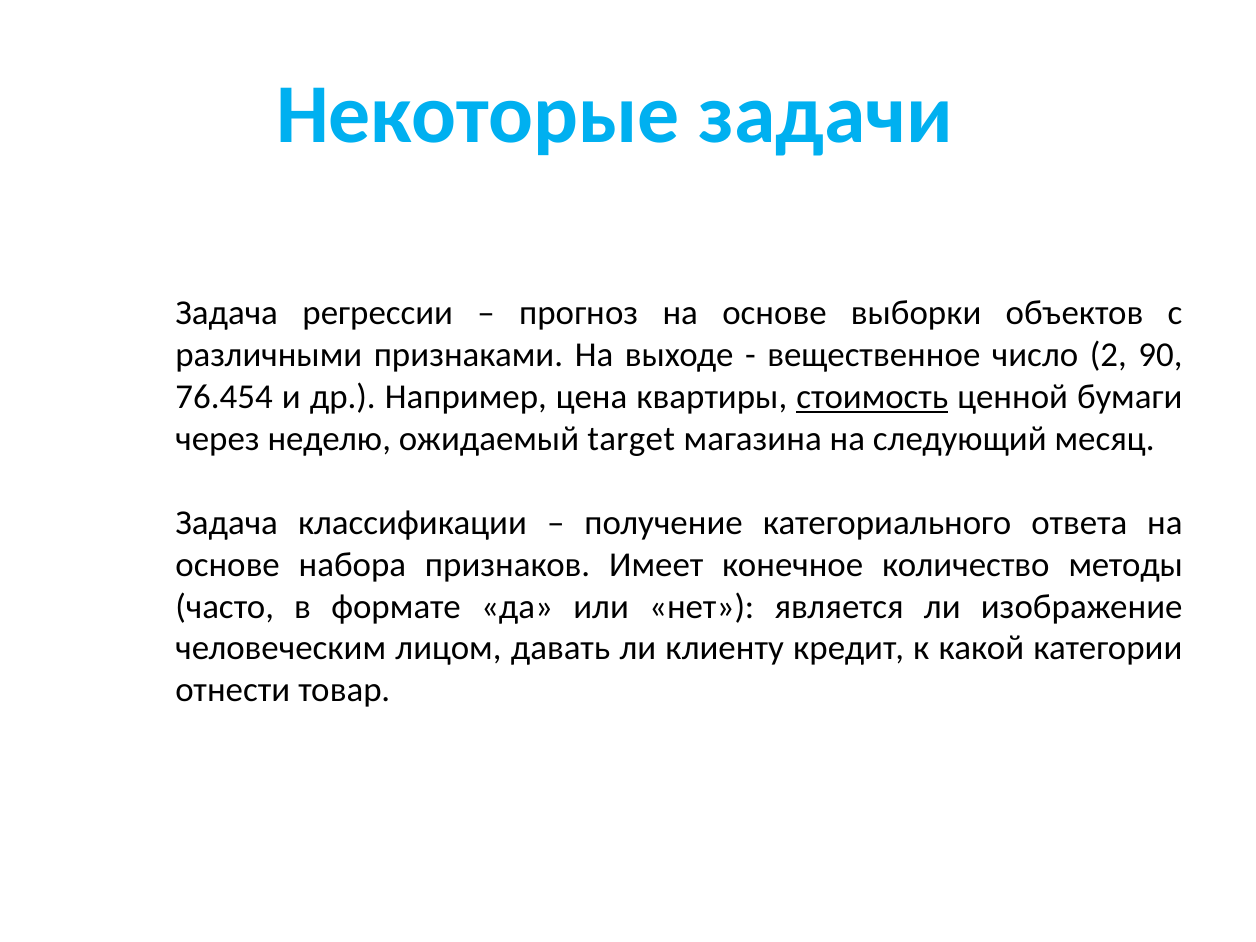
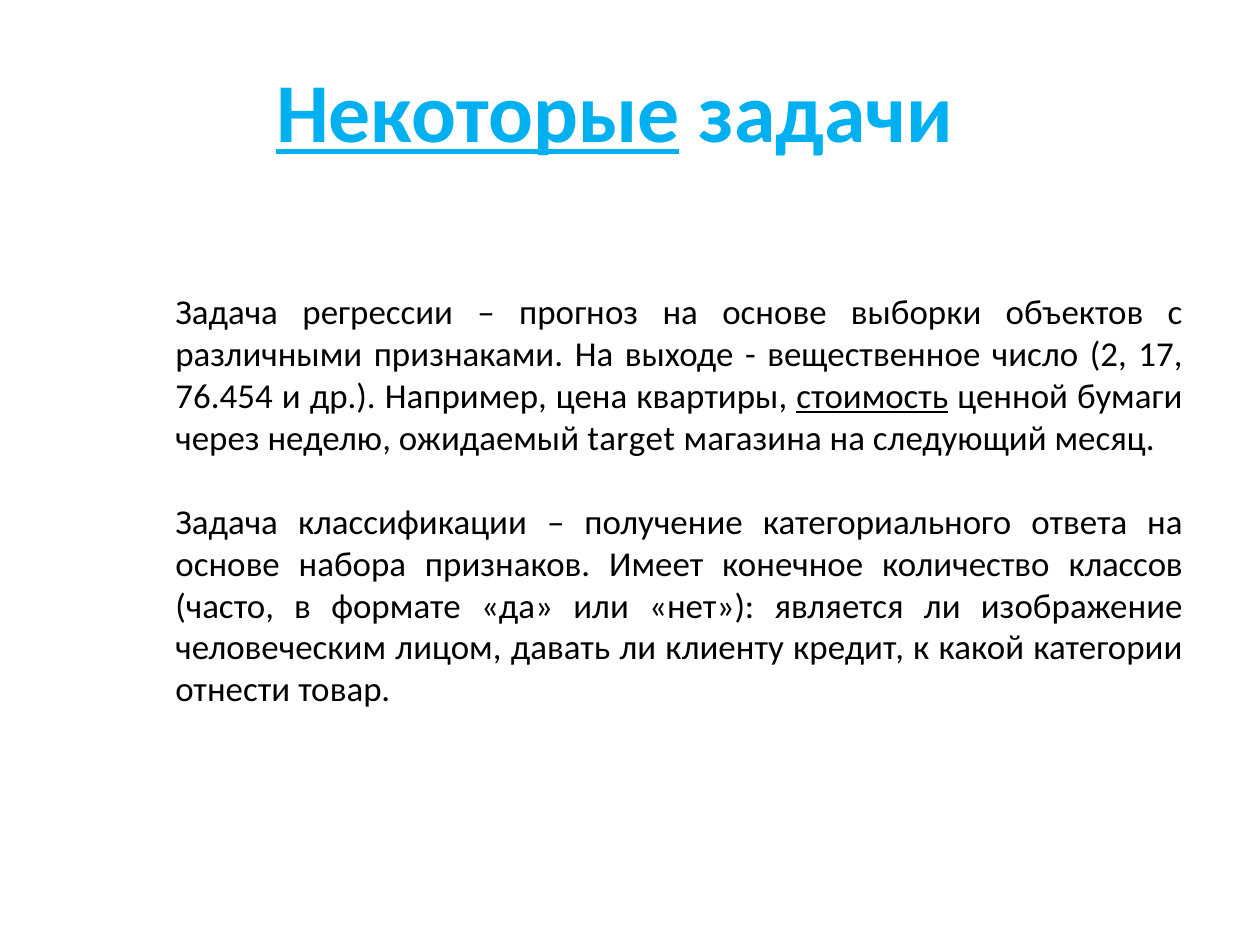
Некоторые underline: none -> present
90: 90 -> 17
методы: методы -> классов
